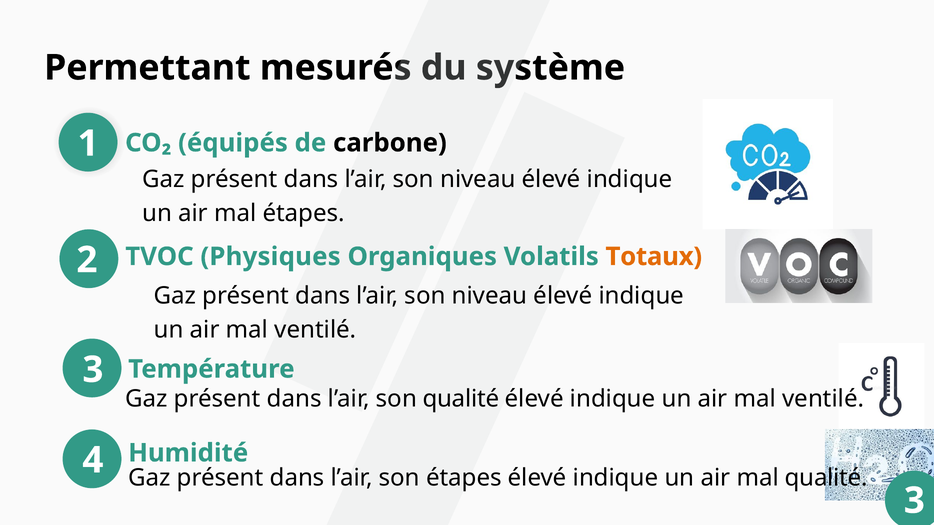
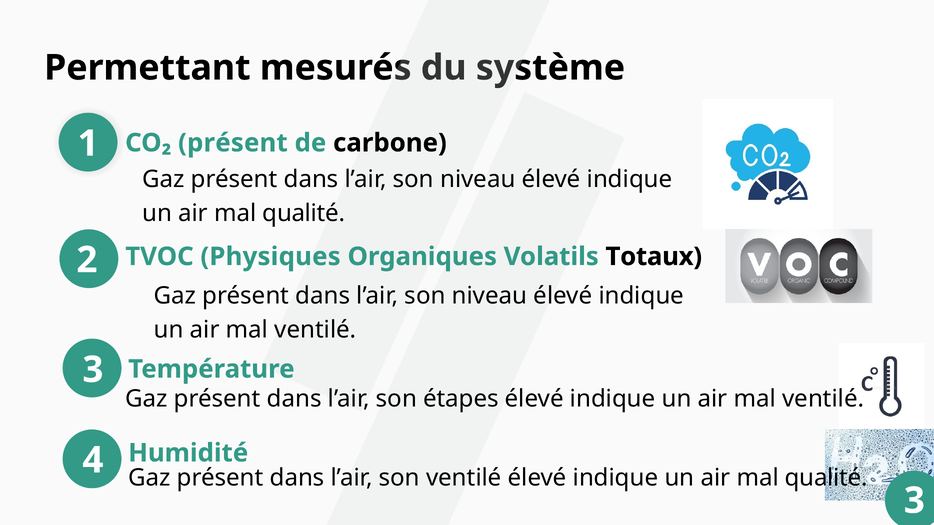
CO₂ équipés: équipés -> présent
étapes at (304, 213): étapes -> qualité
Totaux colour: orange -> black
son qualité: qualité -> étapes
son étapes: étapes -> ventilé
